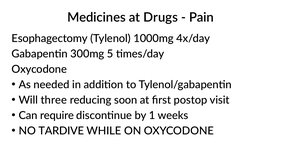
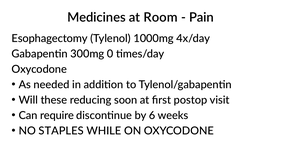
Drugs: Drugs -> Room
5: 5 -> 0
three: three -> these
1: 1 -> 6
TARDIVE: TARDIVE -> STAPLES
